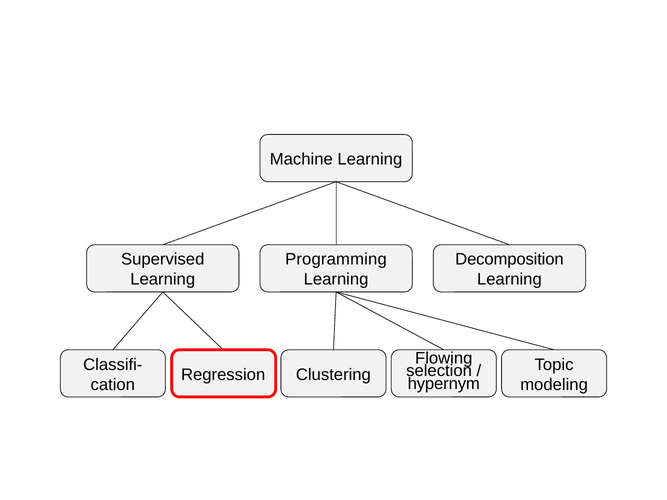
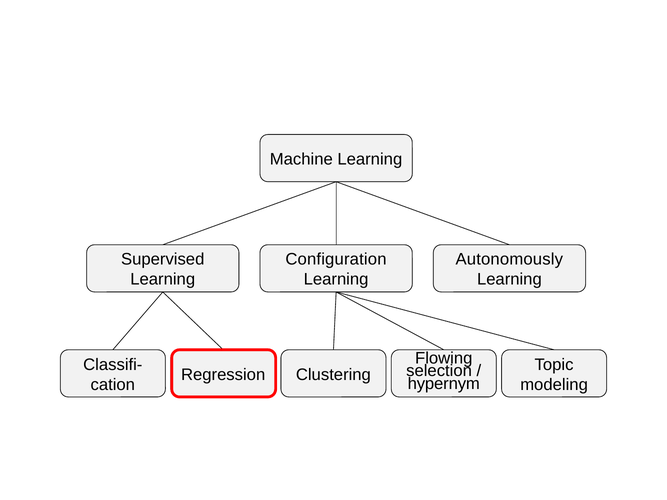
Programming: Programming -> Configuration
Decomposition: Decomposition -> Autonomously
